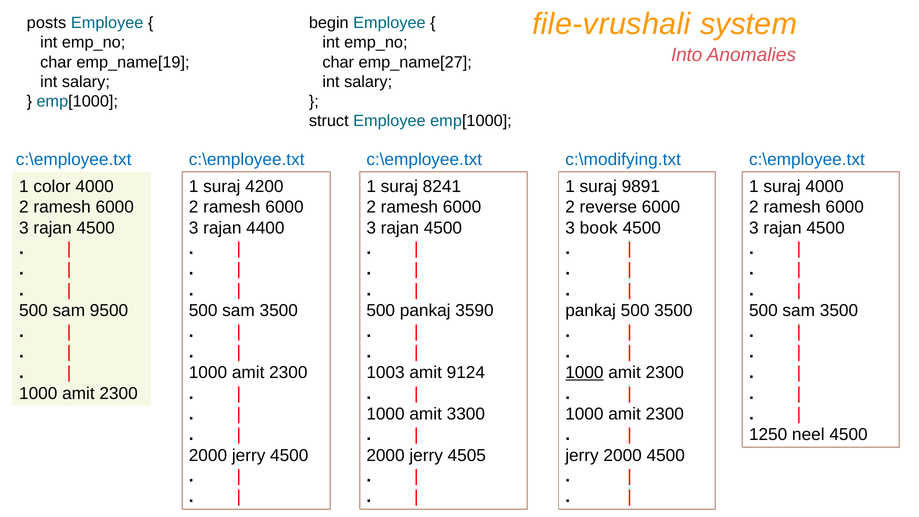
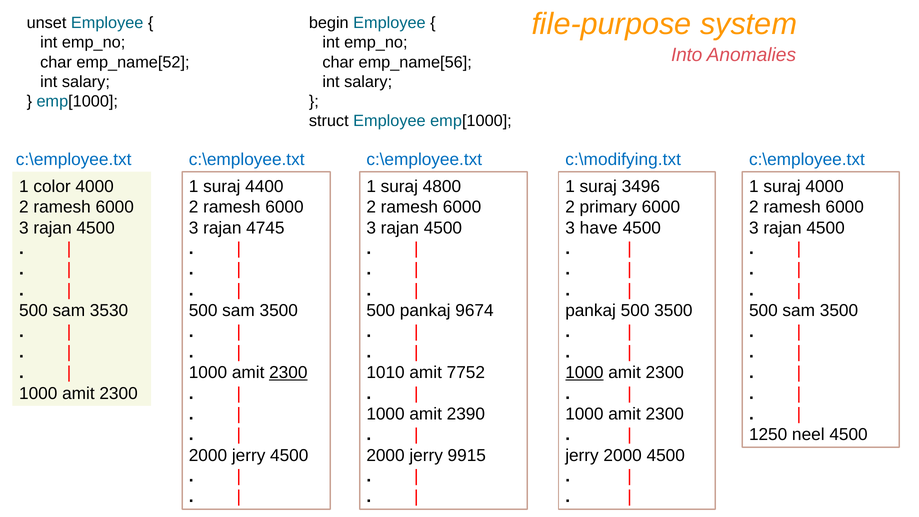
file-vrushali: file-vrushali -> file-purpose
posts: posts -> unset
emp_name[19: emp_name[19 -> emp_name[52
emp_name[27: emp_name[27 -> emp_name[56
4200: 4200 -> 4400
8241: 8241 -> 4800
9891: 9891 -> 3496
reverse: reverse -> primary
4400: 4400 -> 4745
book: book -> have
9500: 9500 -> 3530
3590: 3590 -> 9674
2300 at (288, 373) underline: none -> present
1003: 1003 -> 1010
9124: 9124 -> 7752
3300: 3300 -> 2390
4505: 4505 -> 9915
